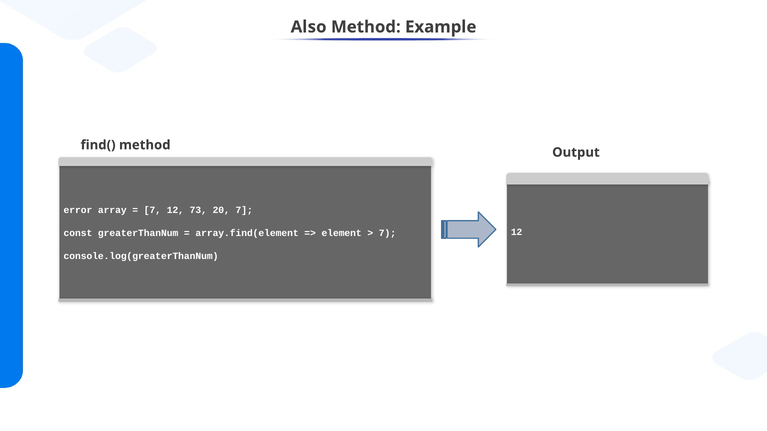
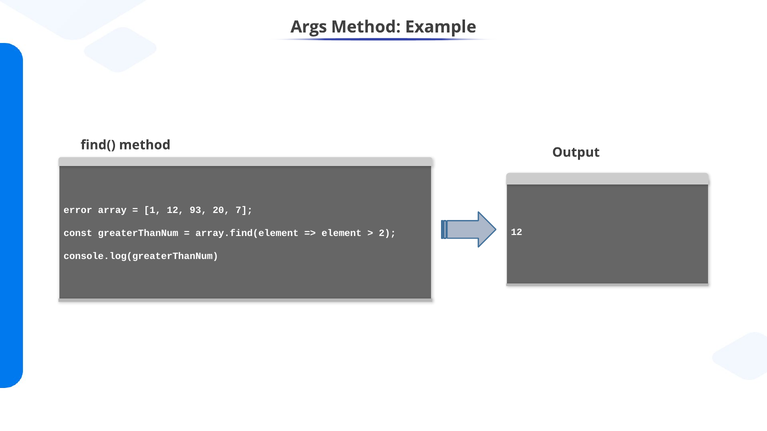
Also: Also -> Args
7 at (152, 210): 7 -> 1
73: 73 -> 93
7 at (387, 233): 7 -> 2
